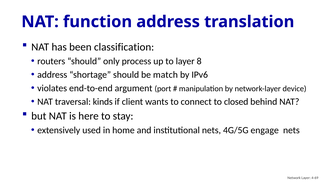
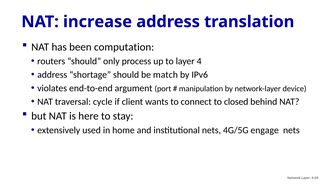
function: function -> increase
classification: classification -> computation
8: 8 -> 4
kinds: kinds -> cycle
